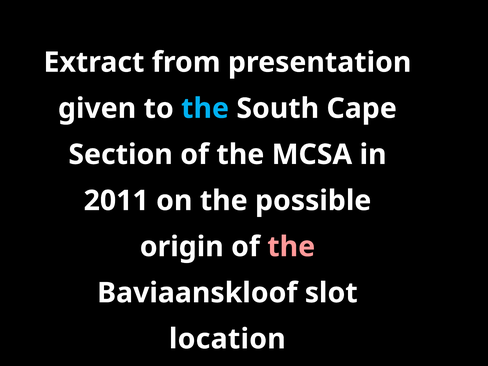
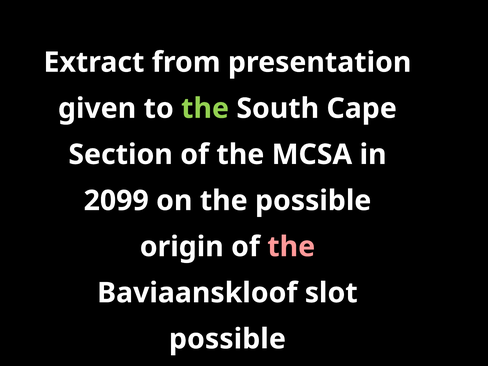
the at (205, 108) colour: light blue -> light green
2011: 2011 -> 2099
location at (227, 339): location -> possible
